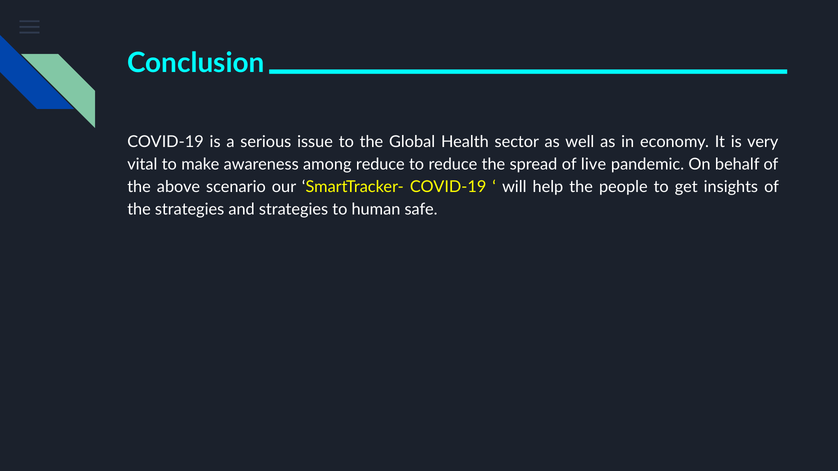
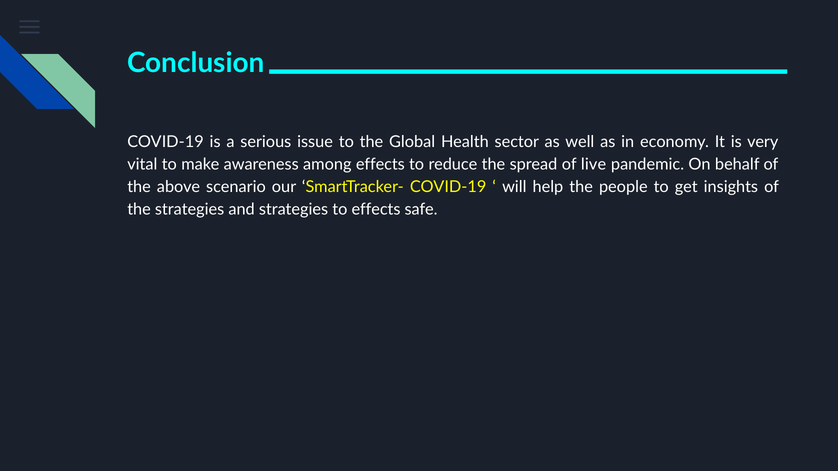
among reduce: reduce -> effects
to human: human -> effects
